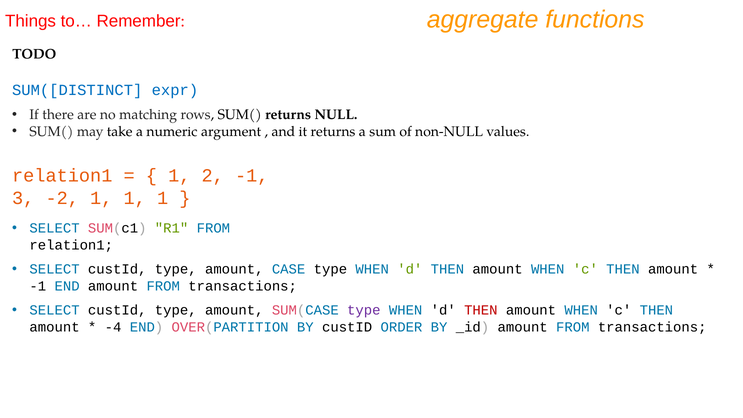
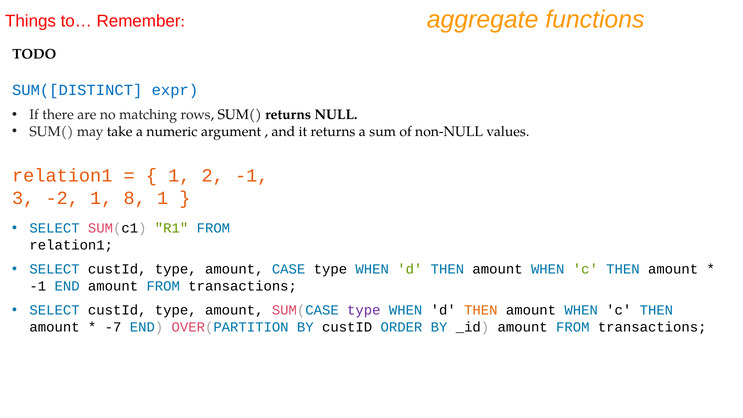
-2 1 1: 1 -> 8
THEN at (481, 310) colour: red -> orange
-4: -4 -> -7
